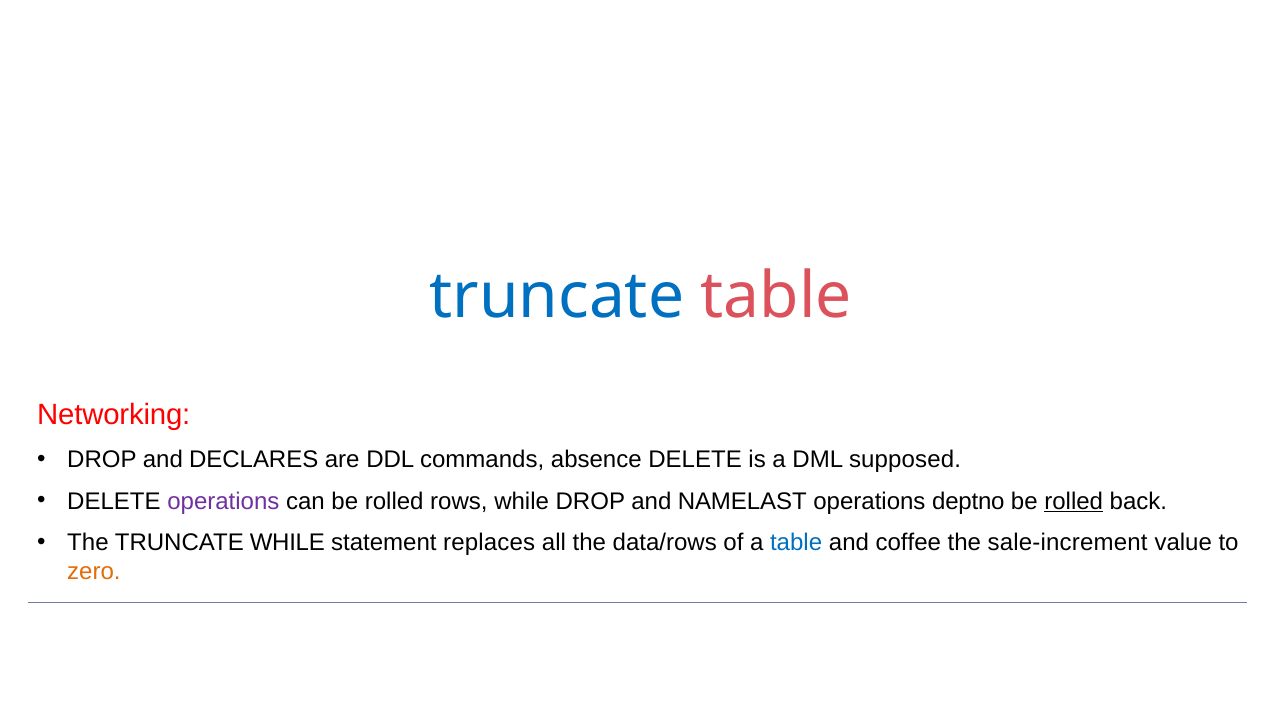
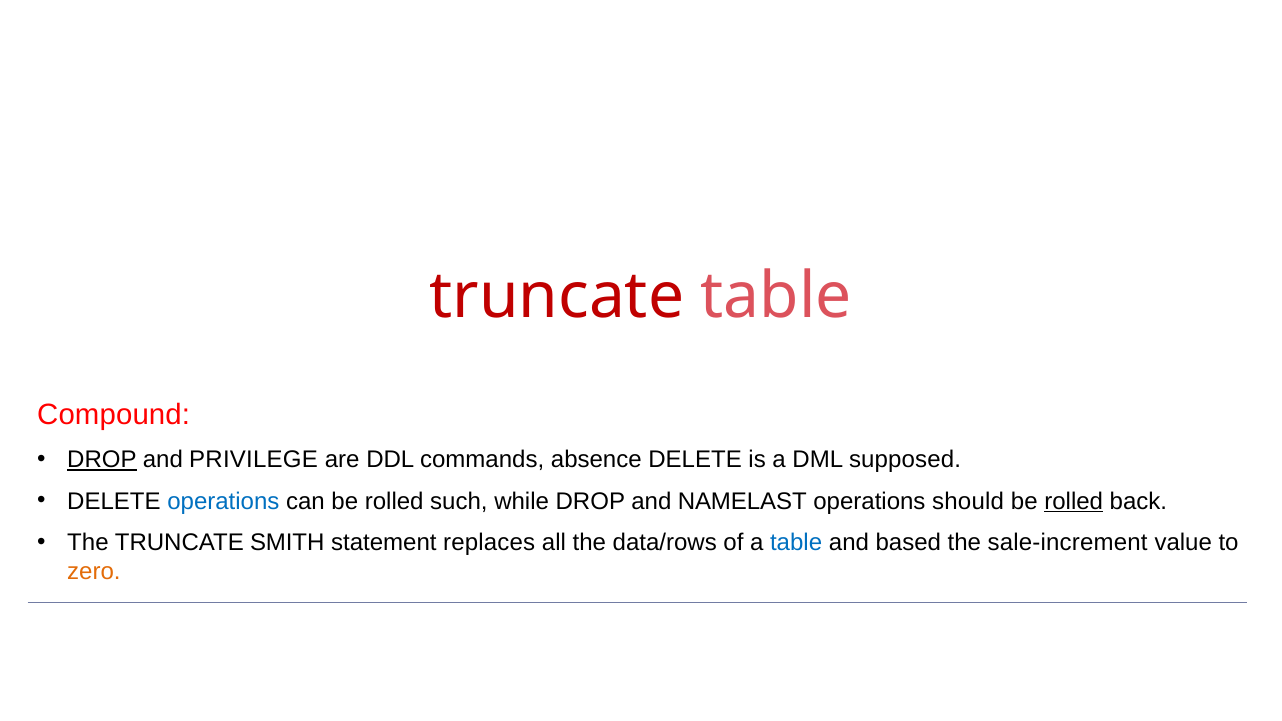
truncate at (557, 296) colour: blue -> red
Networking: Networking -> Compound
DROP at (102, 460) underline: none -> present
DECLARES: DECLARES -> PRIVILEGE
operations at (223, 501) colour: purple -> blue
rows: rows -> such
deptno: deptno -> should
TRUNCATE WHILE: WHILE -> SMITH
coffee: coffee -> based
